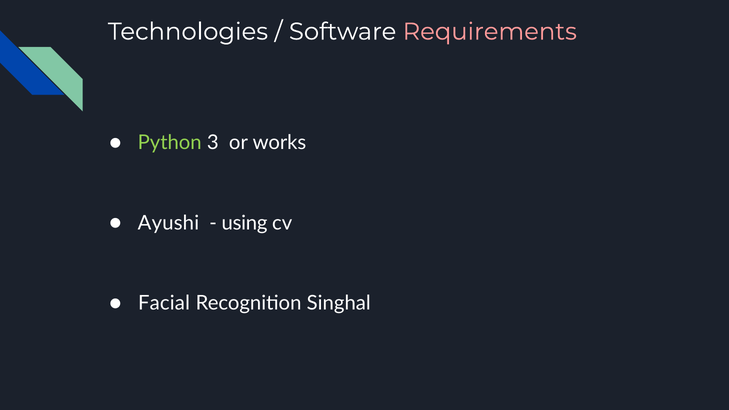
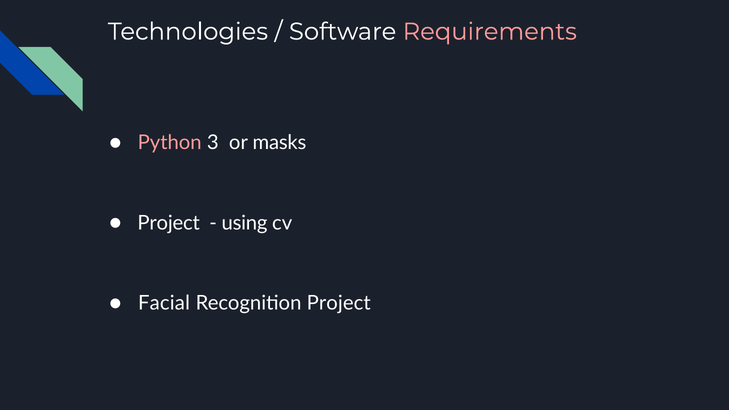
Python colour: light green -> pink
works: works -> masks
Ayushi at (168, 223): Ayushi -> Project
Recognition Singhal: Singhal -> Project
